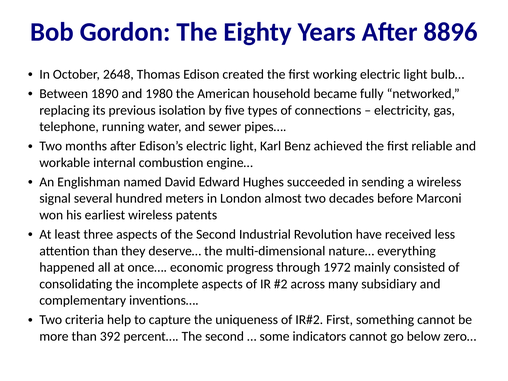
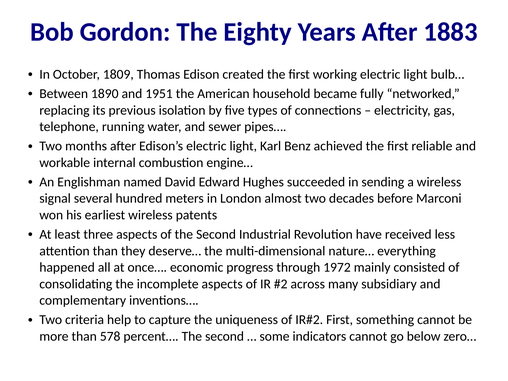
8896: 8896 -> 1883
2648: 2648 -> 1809
1980: 1980 -> 1951
392: 392 -> 578
